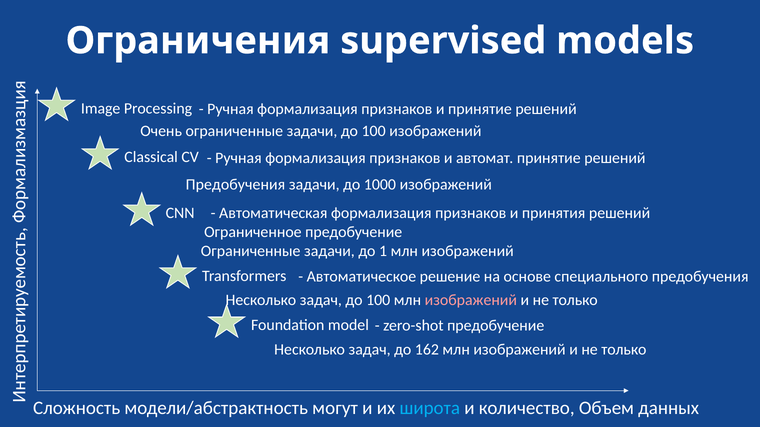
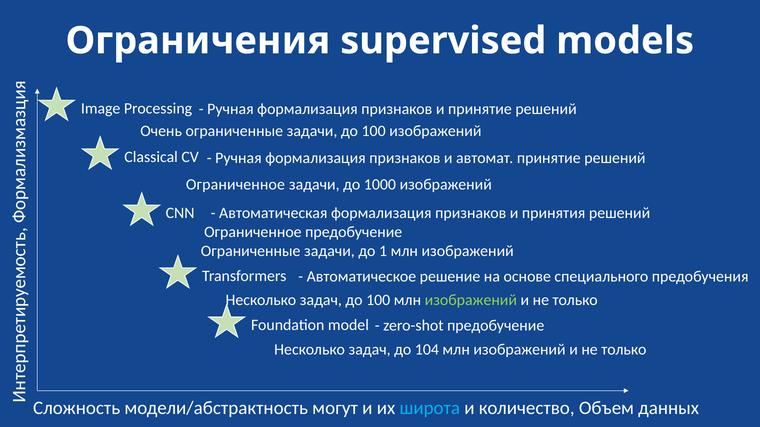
Предобучения at (235, 185): Предобучения -> Ограниченное
изображений at (471, 301) colour: pink -> light green
162: 162 -> 104
